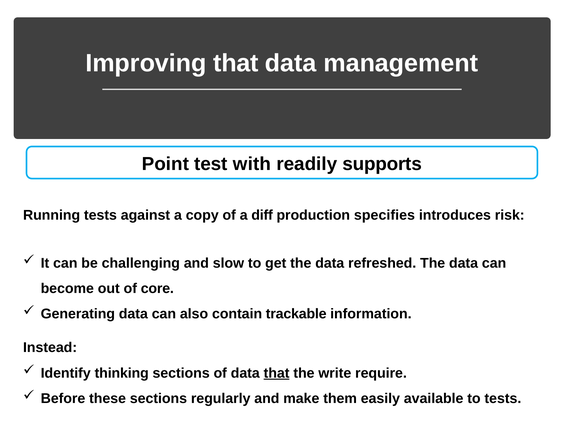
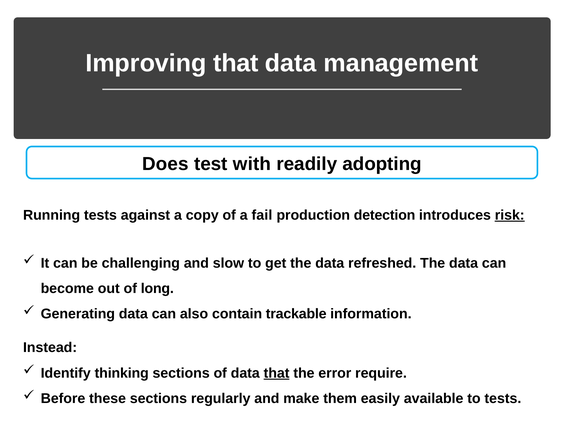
Point: Point -> Does
supports: supports -> adopting
diff: diff -> fail
specifies: specifies -> detection
risk underline: none -> present
core: core -> long
write: write -> error
